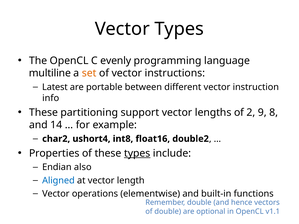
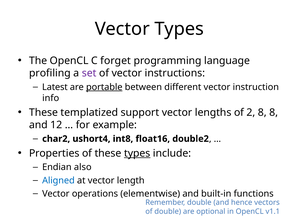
evenly: evenly -> forget
multiline: multiline -> profiling
set colour: orange -> purple
portable underline: none -> present
partitioning: partitioning -> templatized
2 9: 9 -> 8
14: 14 -> 12
